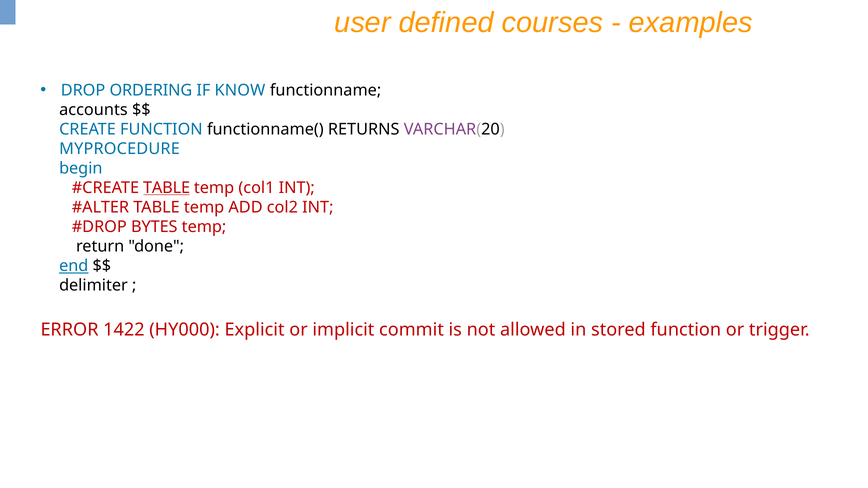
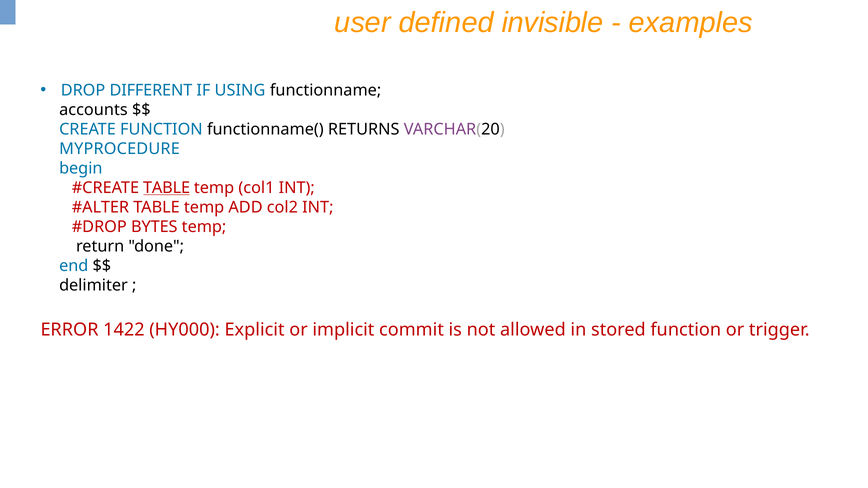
courses: courses -> invisible
ORDERING: ORDERING -> DIFFERENT
KNOW: KNOW -> USING
end underline: present -> none
